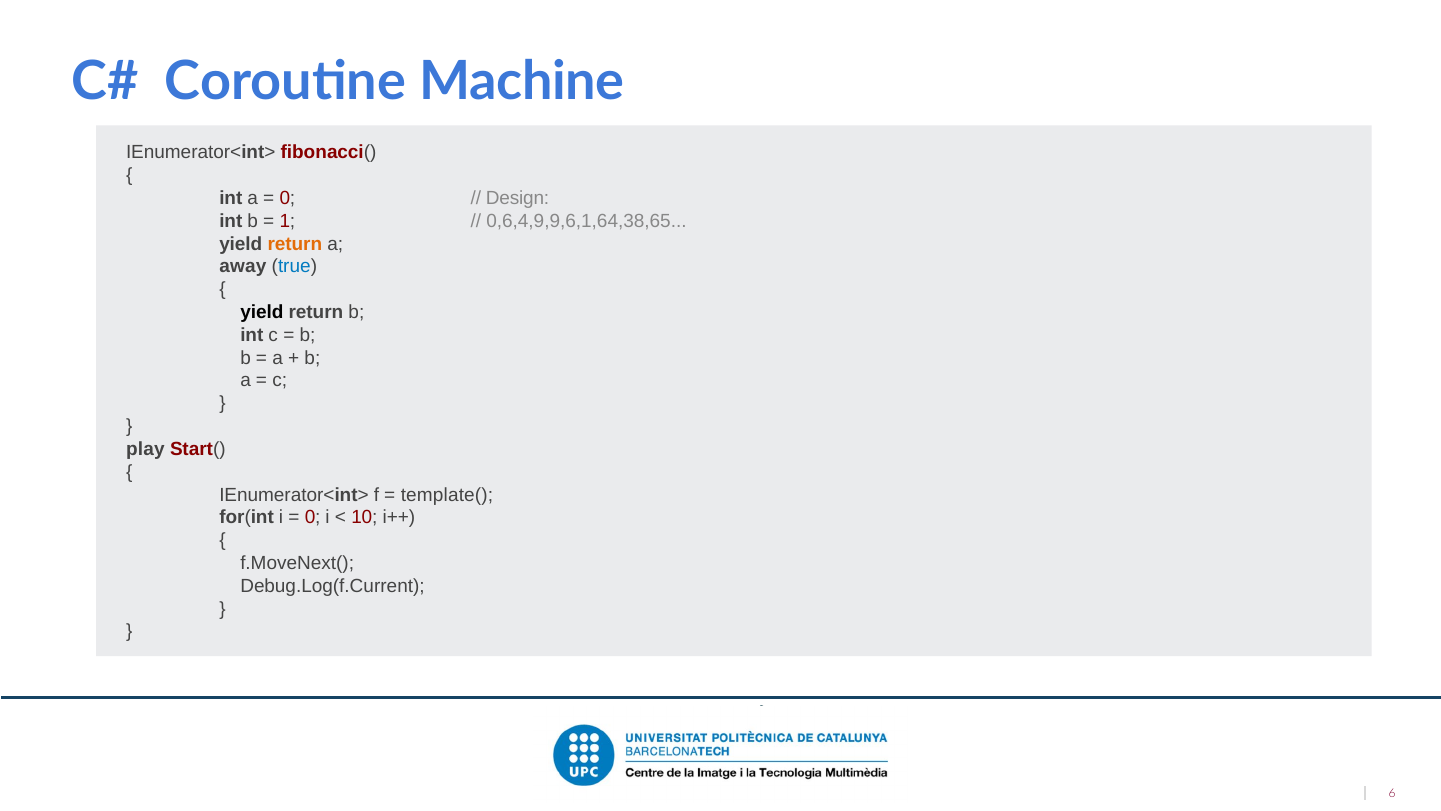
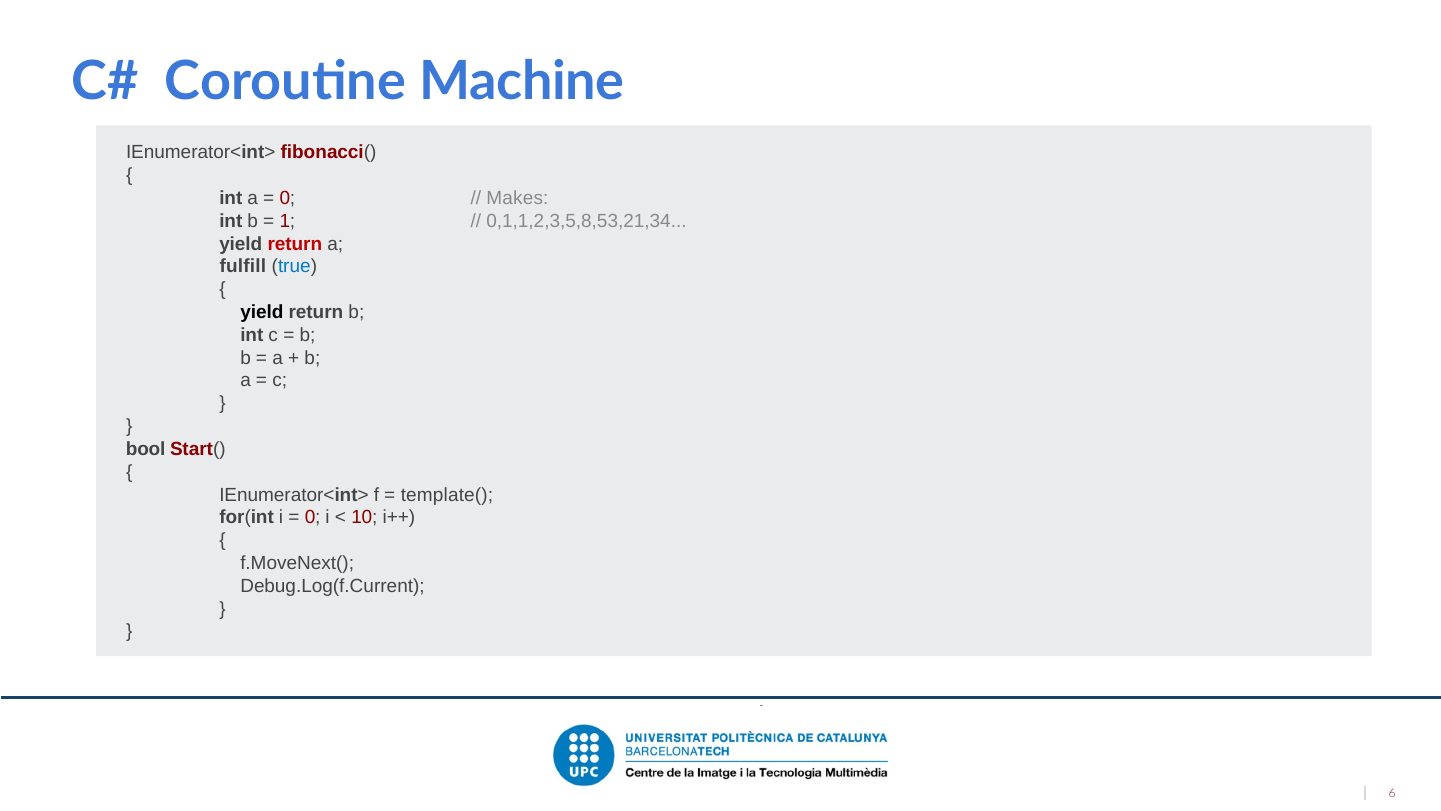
Design: Design -> Makes
0,6,4,9,9,6,1,64,38,65: 0,6,4,9,9,6,1,64,38,65 -> 0,1,1,2,3,5,8,53,21,34
return at (295, 244) colour: orange -> red
away: away -> fulfill
play: play -> bool
